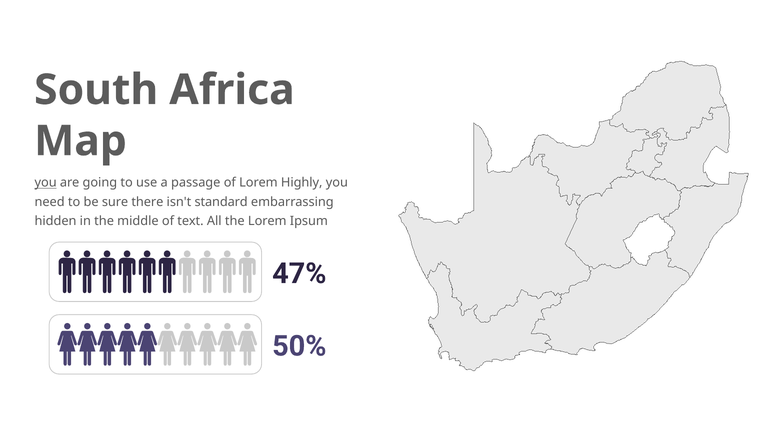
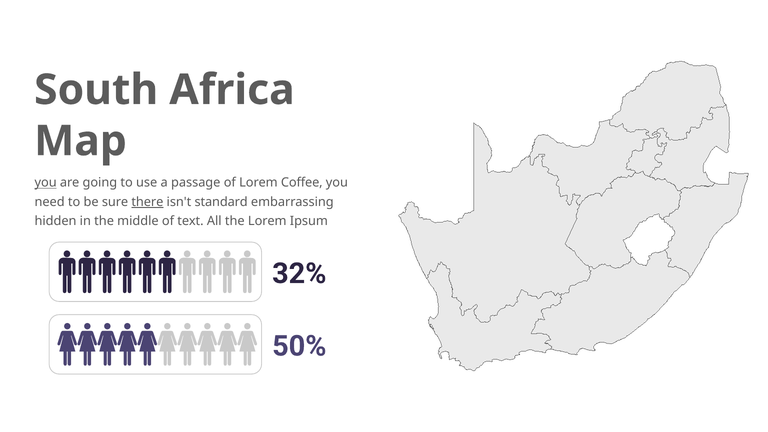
Highly: Highly -> Coffee
there underline: none -> present
47%: 47% -> 32%
